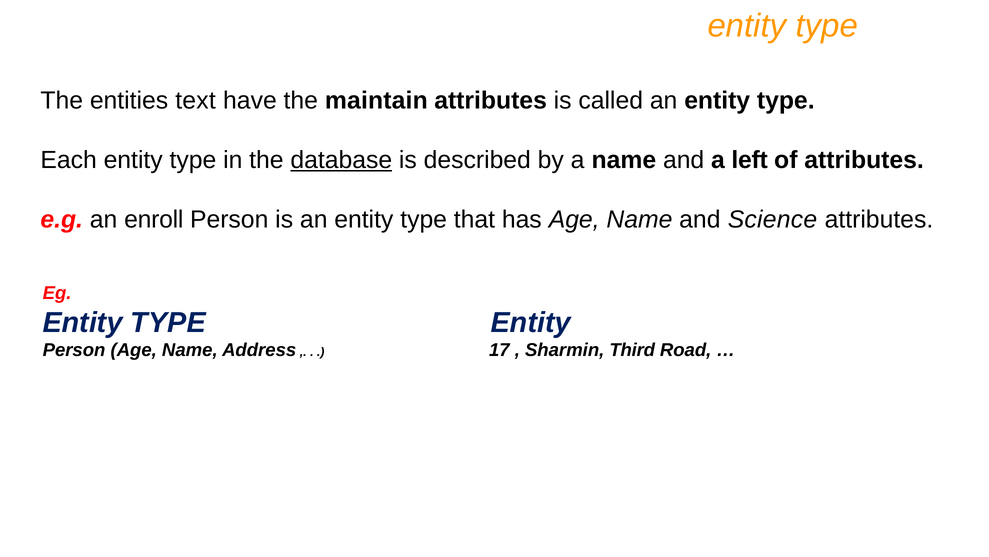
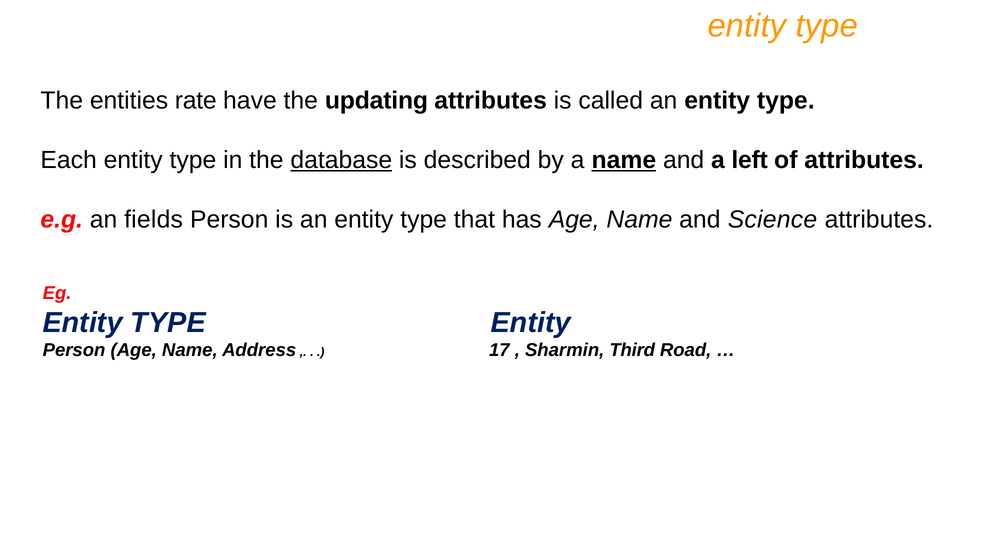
text: text -> rate
maintain: maintain -> updating
name at (624, 160) underline: none -> present
enroll: enroll -> fields
